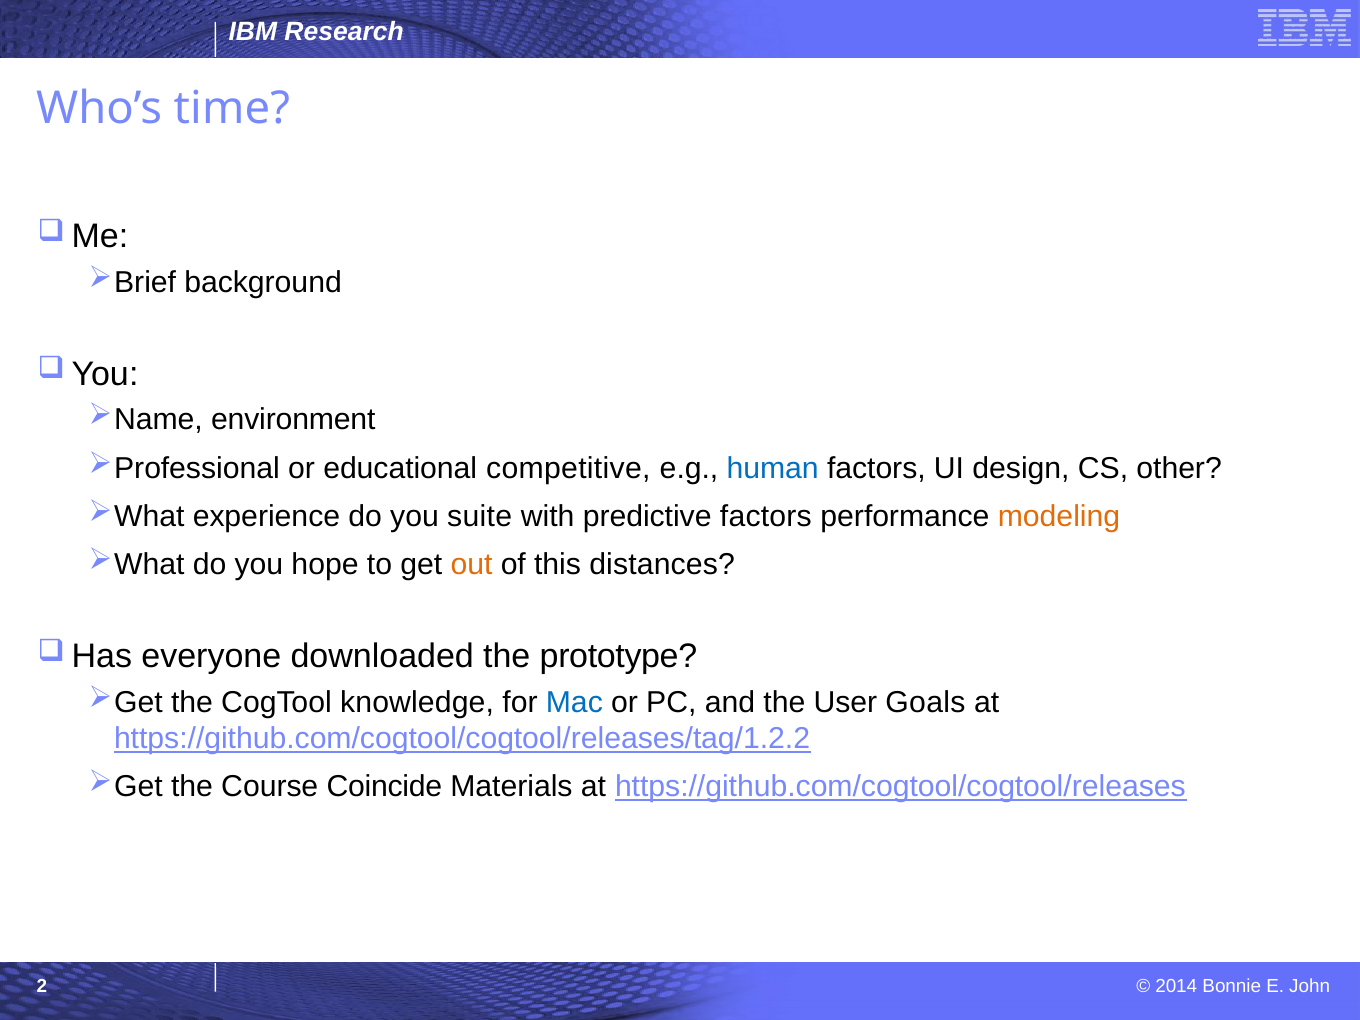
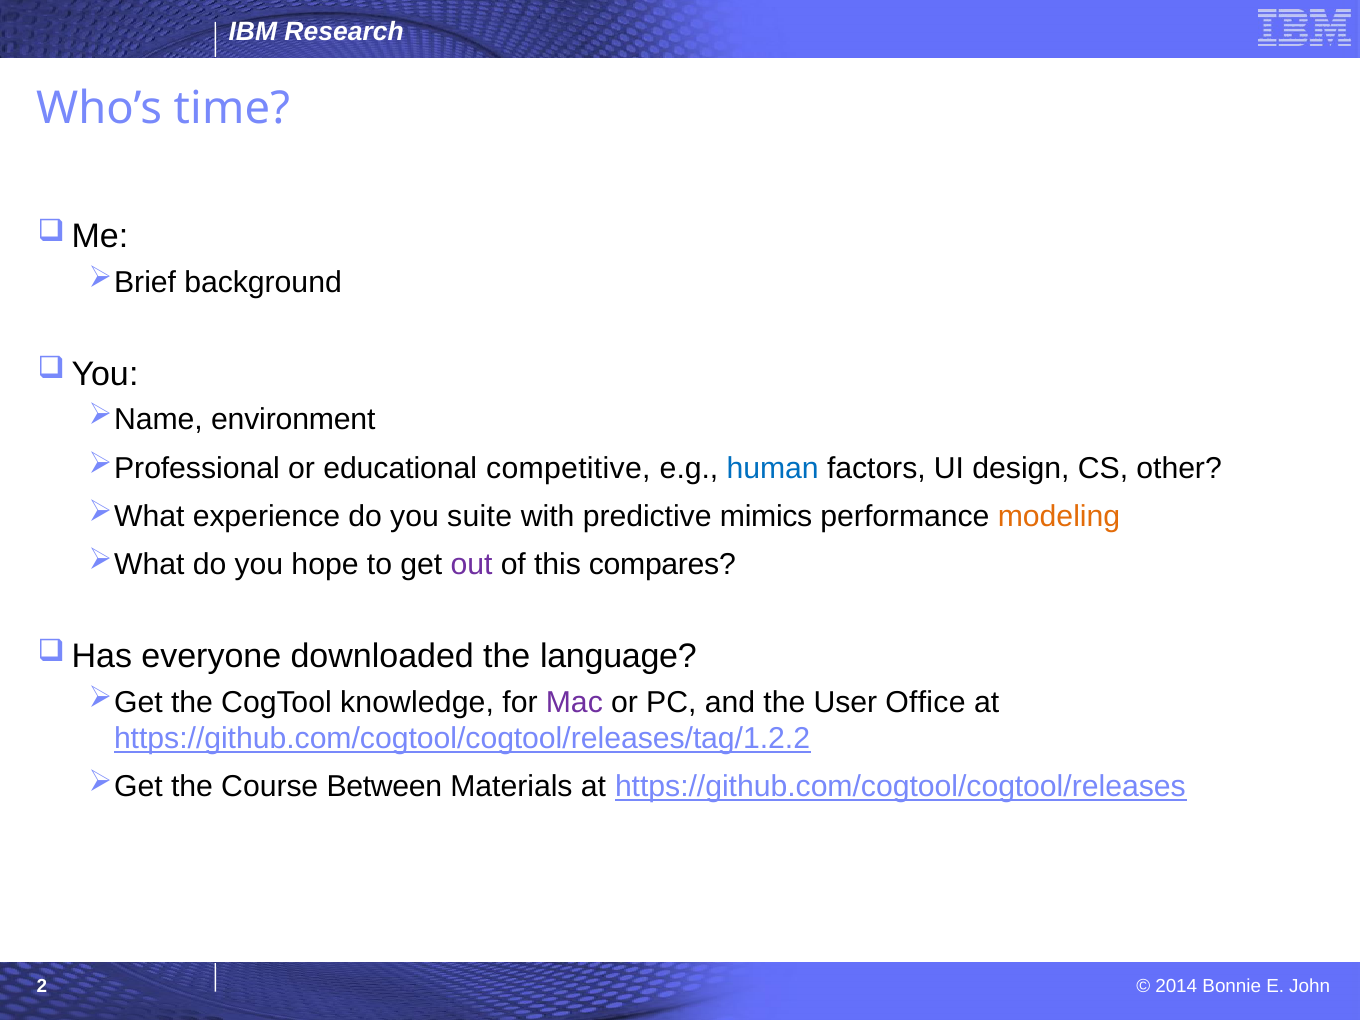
predictive factors: factors -> mimics
out colour: orange -> purple
distances: distances -> compares
prototype: prototype -> language
Mac colour: blue -> purple
Goals: Goals -> Office
Coincide: Coincide -> Between
